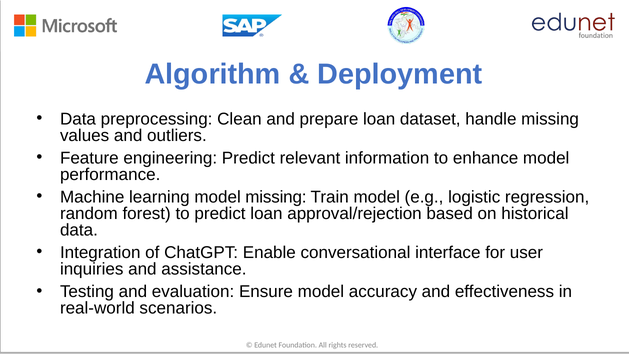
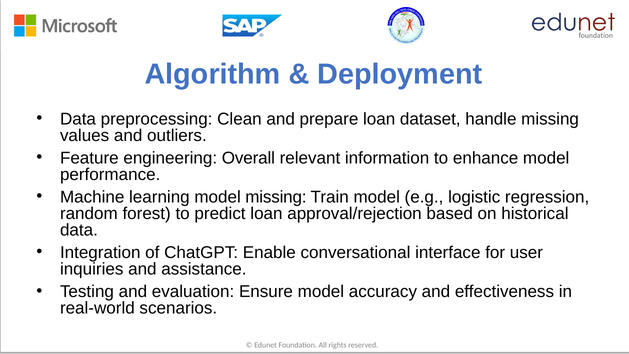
engineering Predict: Predict -> Overall
